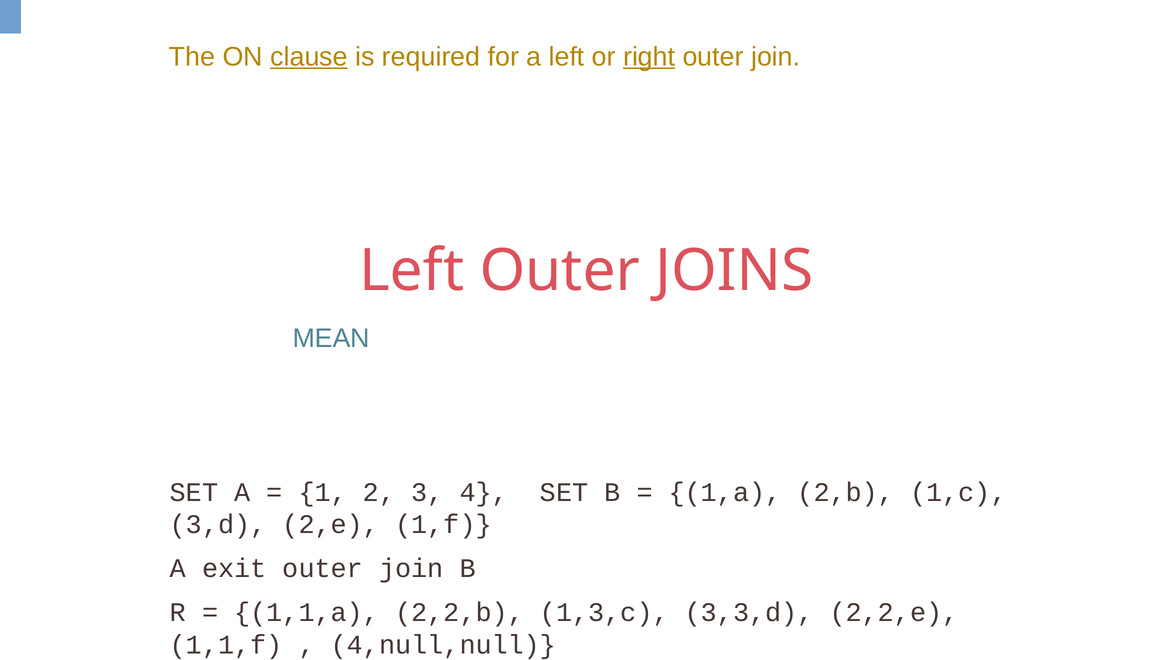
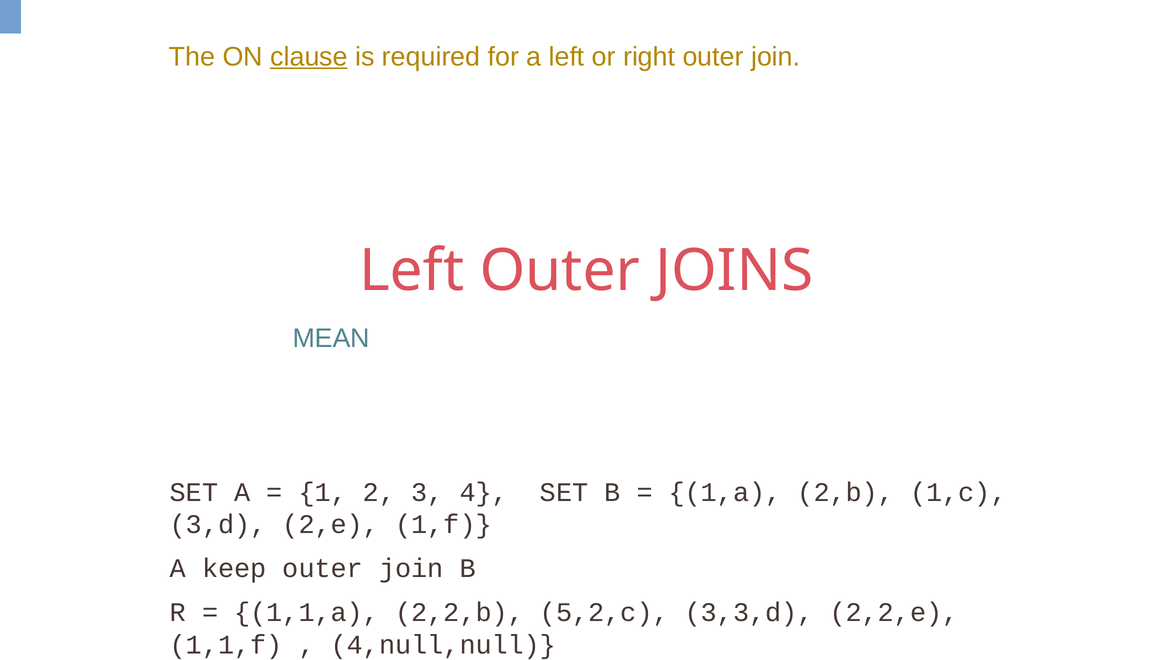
right underline: present -> none
exit: exit -> keep
1,3,c: 1,3,c -> 5,2,c
